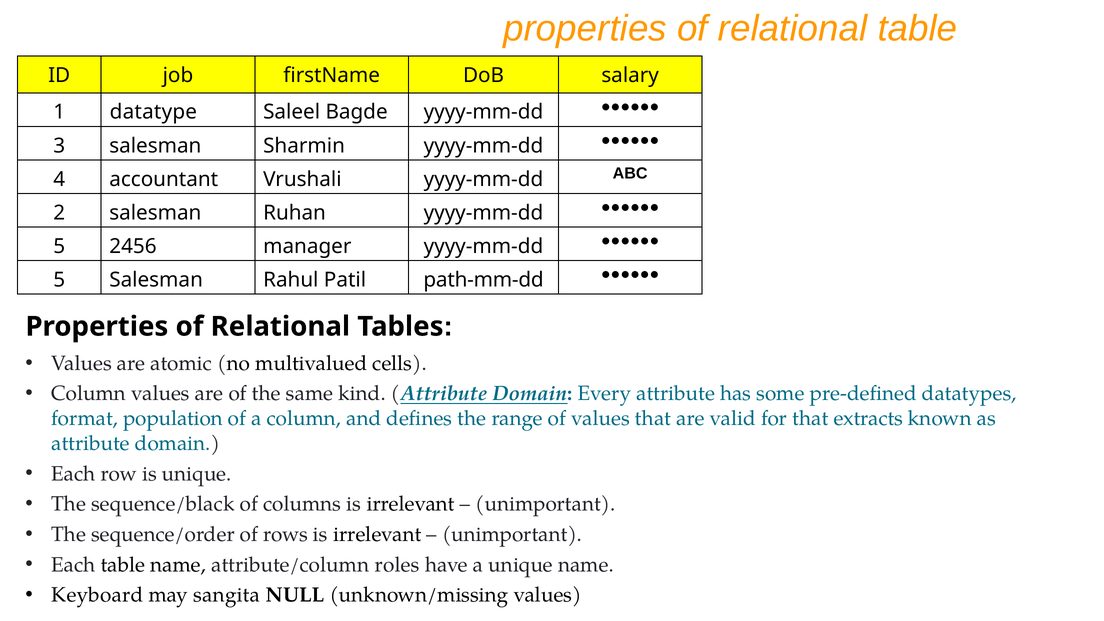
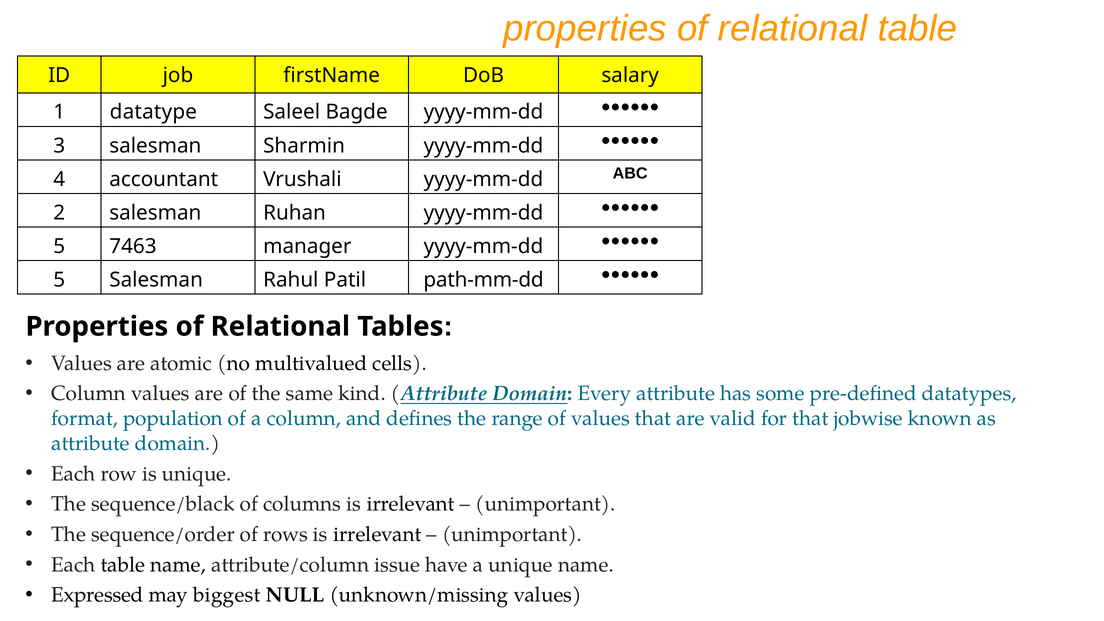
2456: 2456 -> 7463
extracts: extracts -> jobwise
roles: roles -> issue
Keyboard: Keyboard -> Expressed
sangita: sangita -> biggest
